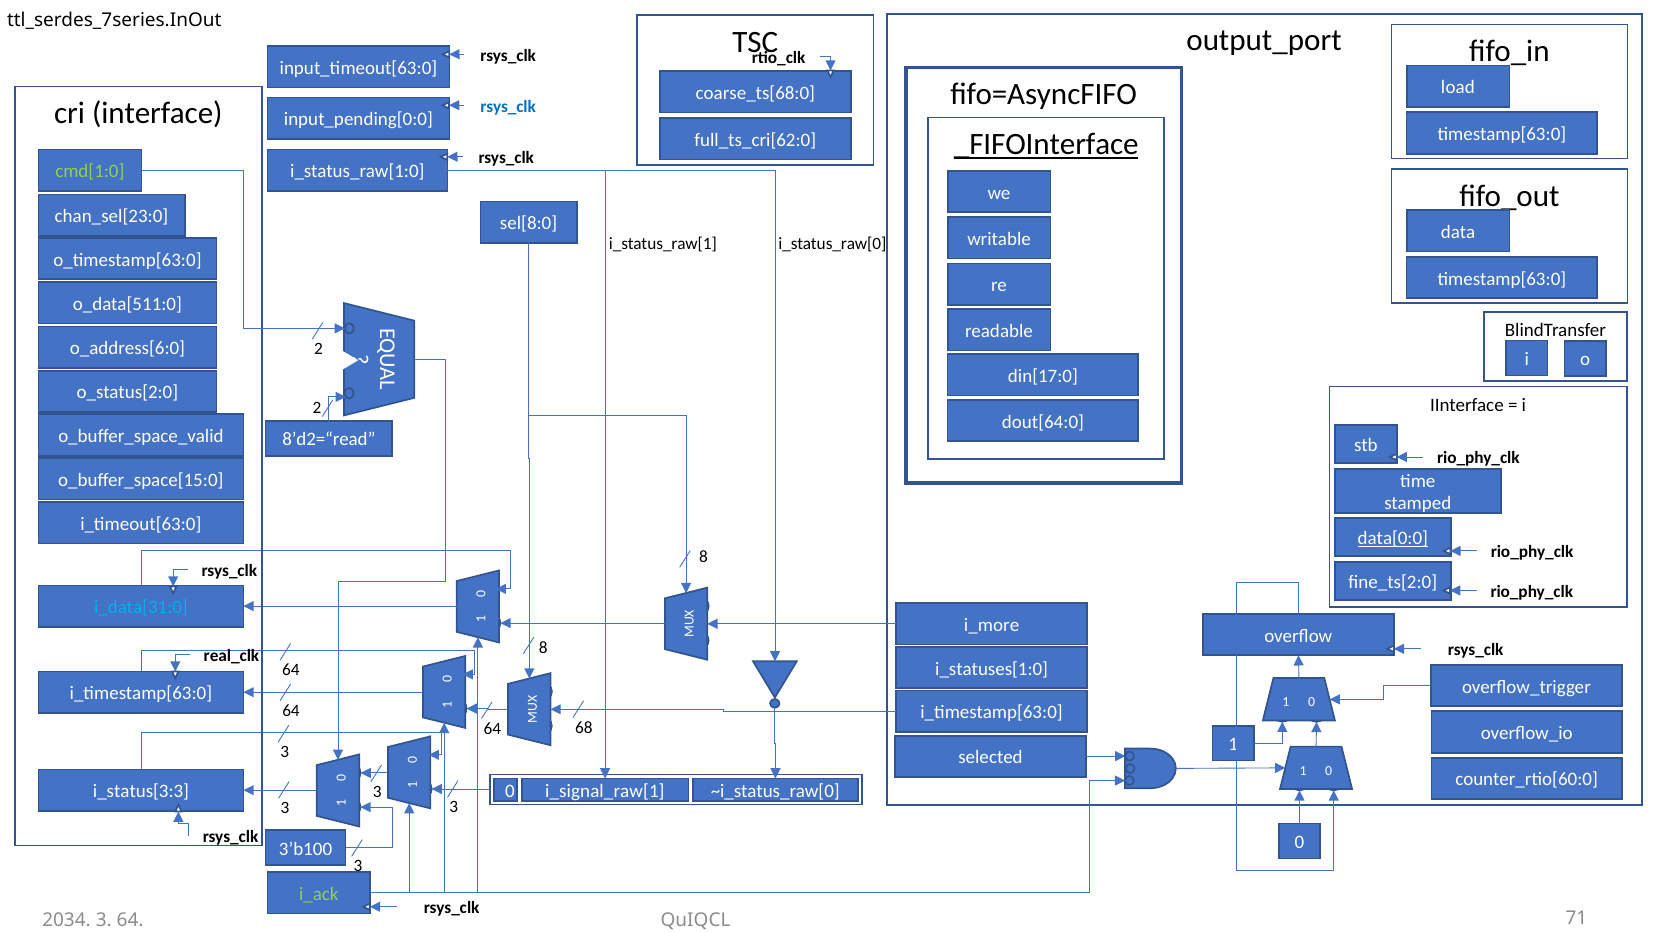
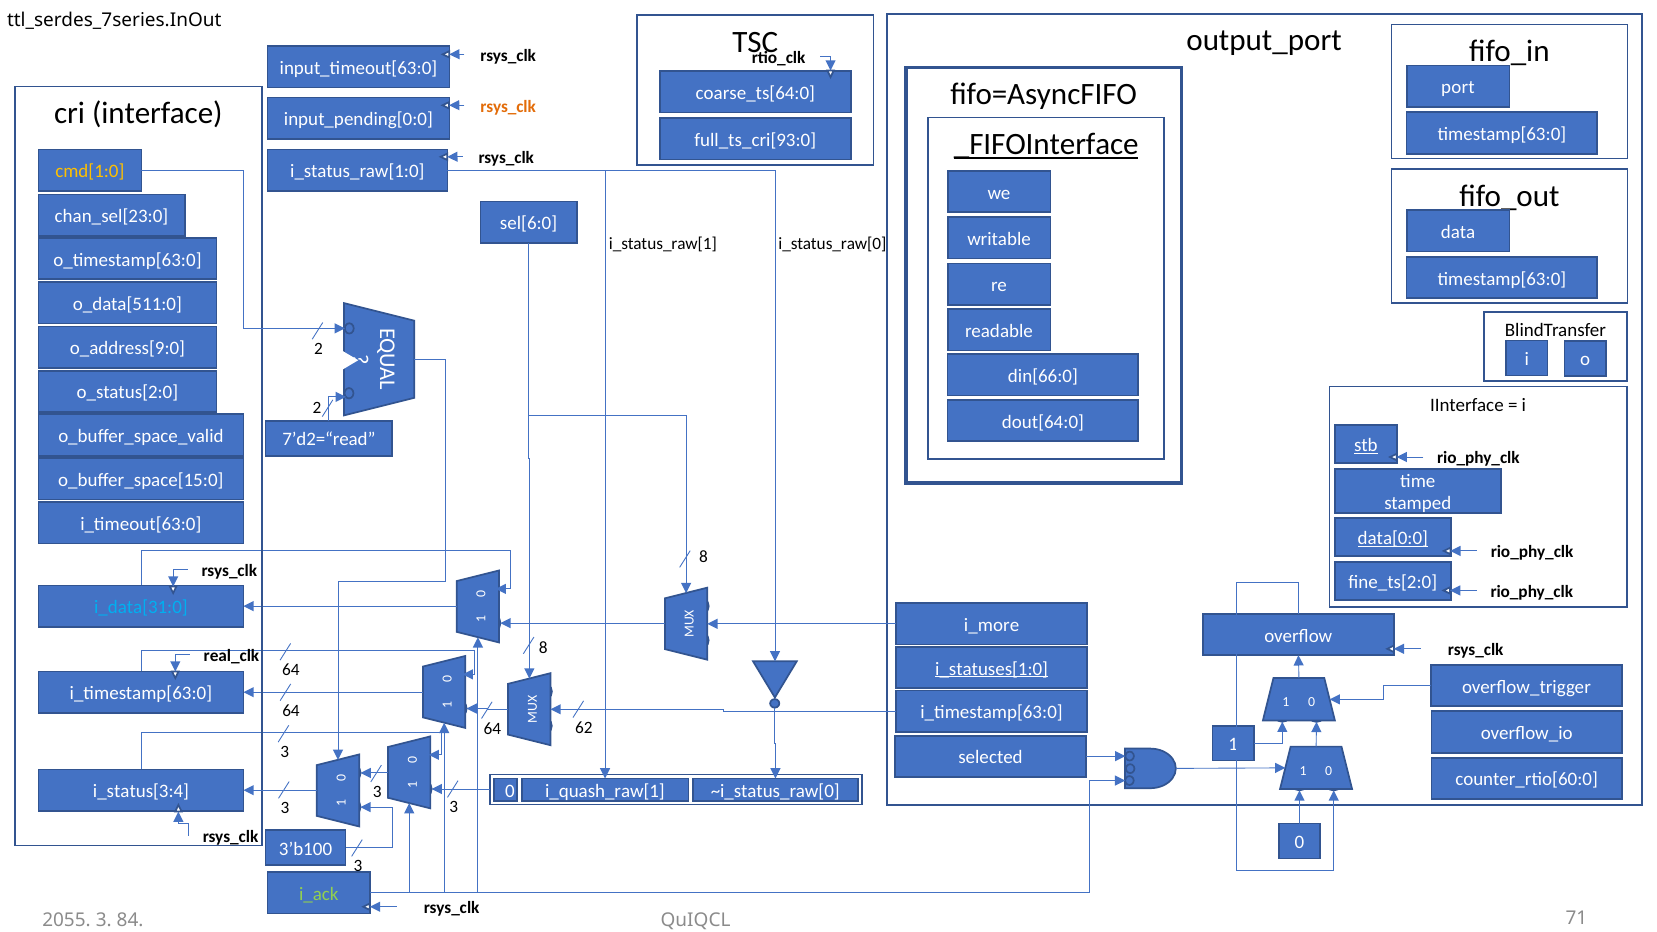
load: load -> port
coarse_ts[68:0: coarse_ts[68:0 -> coarse_ts[64:0
rsys_clk at (508, 106) colour: blue -> orange
full_ts_cri[62:0: full_ts_cri[62:0 -> full_ts_cri[93:0
cmd[1:0 colour: light green -> yellow
sel[8:0: sel[8:0 -> sel[6:0
o_address[6:0: o_address[6:0 -> o_address[9:0
din[17:0: din[17:0 -> din[66:0
8’d2=“read: 8’d2=“read -> 7’d2=“read
stb underline: none -> present
i_statuses[1:0 underline: none -> present
68: 68 -> 62
i_signal_raw[1: i_signal_raw[1 -> i_quash_raw[1
i_status[3:3: i_status[3:3 -> i_status[3:4
2034: 2034 -> 2055
64 at (130, 920): 64 -> 84
